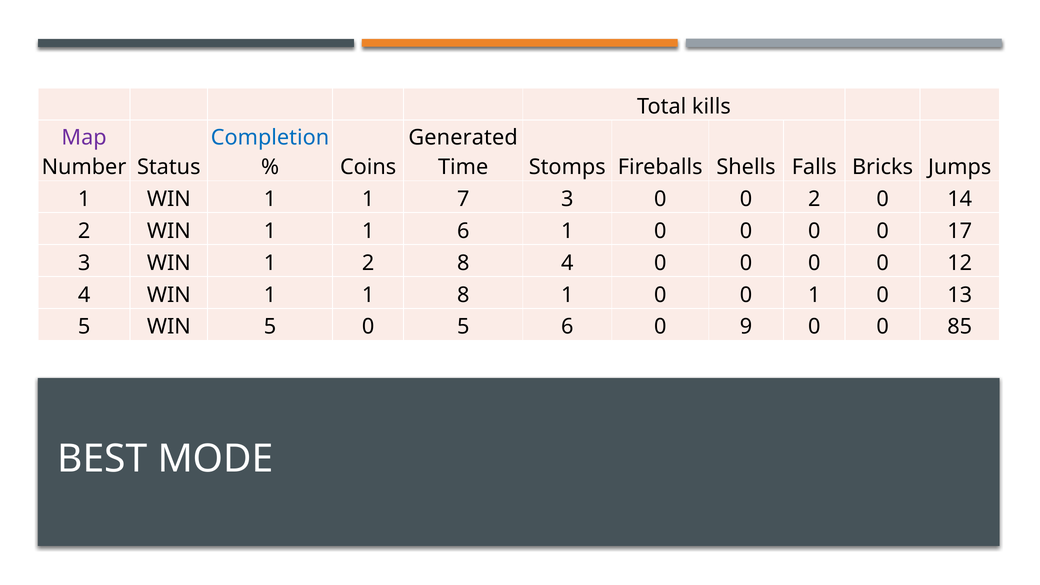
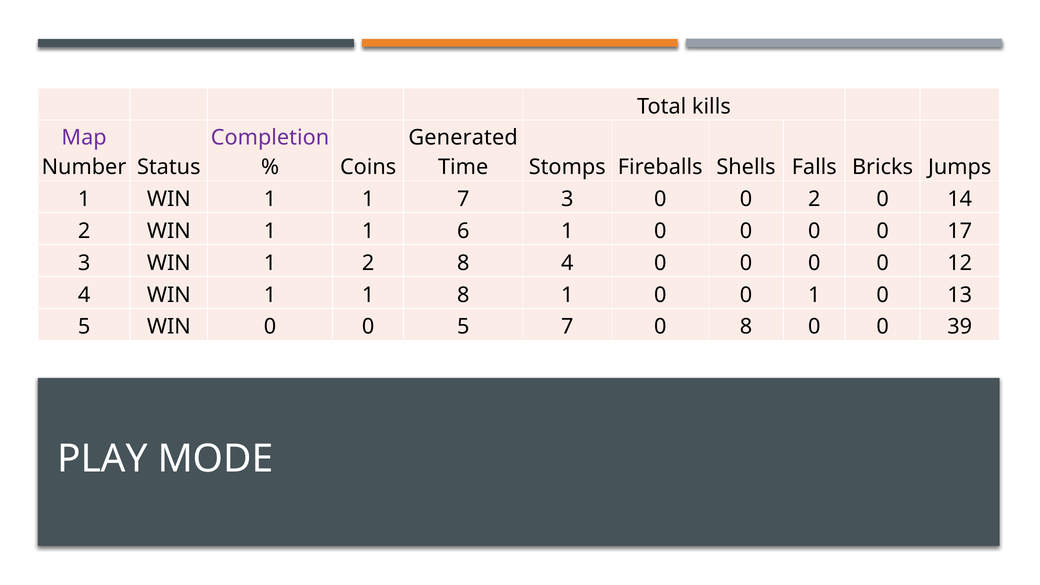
Completion colour: blue -> purple
WIN 5: 5 -> 0
5 6: 6 -> 7
0 9: 9 -> 8
85: 85 -> 39
BEST: BEST -> PLAY
